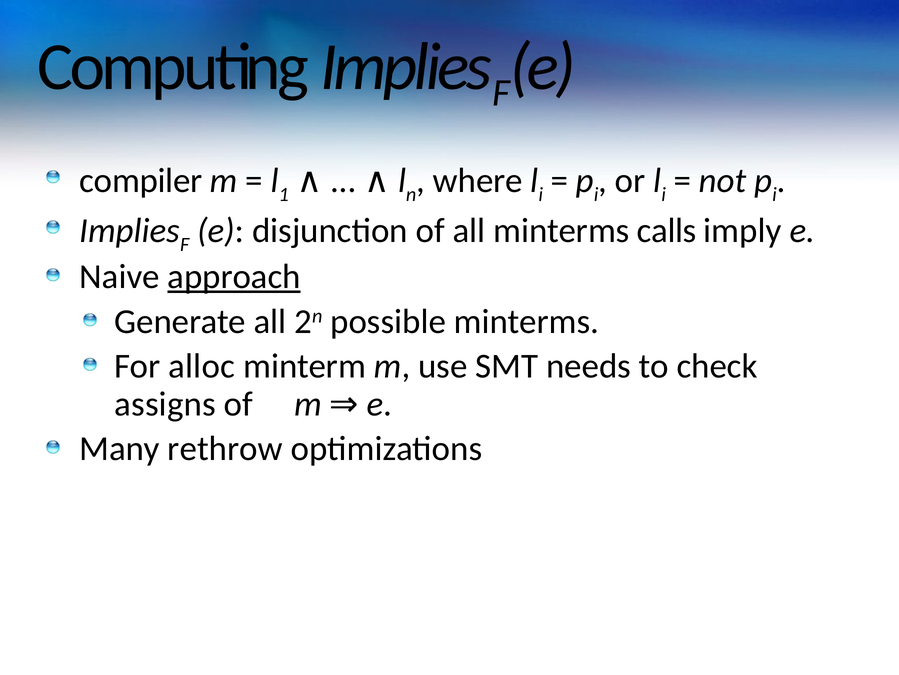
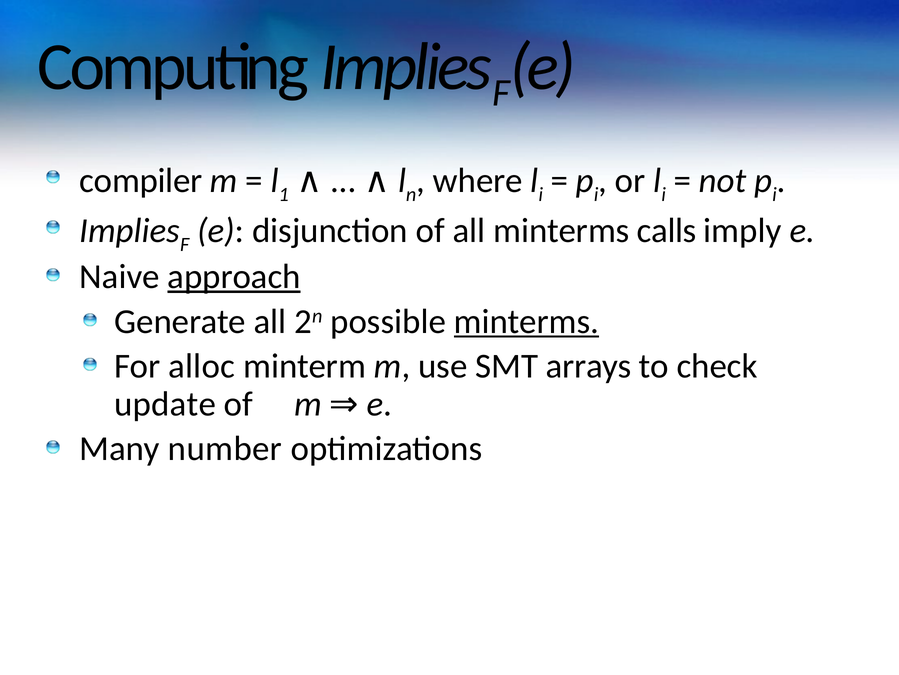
minterms at (526, 321) underline: none -> present
needs: needs -> arrays
assigns: assigns -> update
rethrow: rethrow -> number
